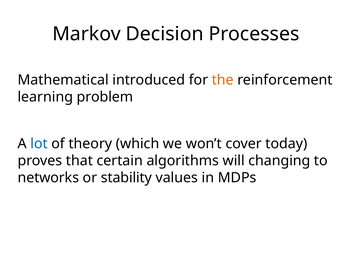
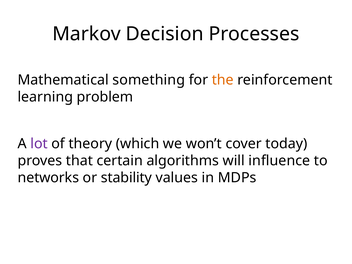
introduced: introduced -> something
lot colour: blue -> purple
changing: changing -> influence
